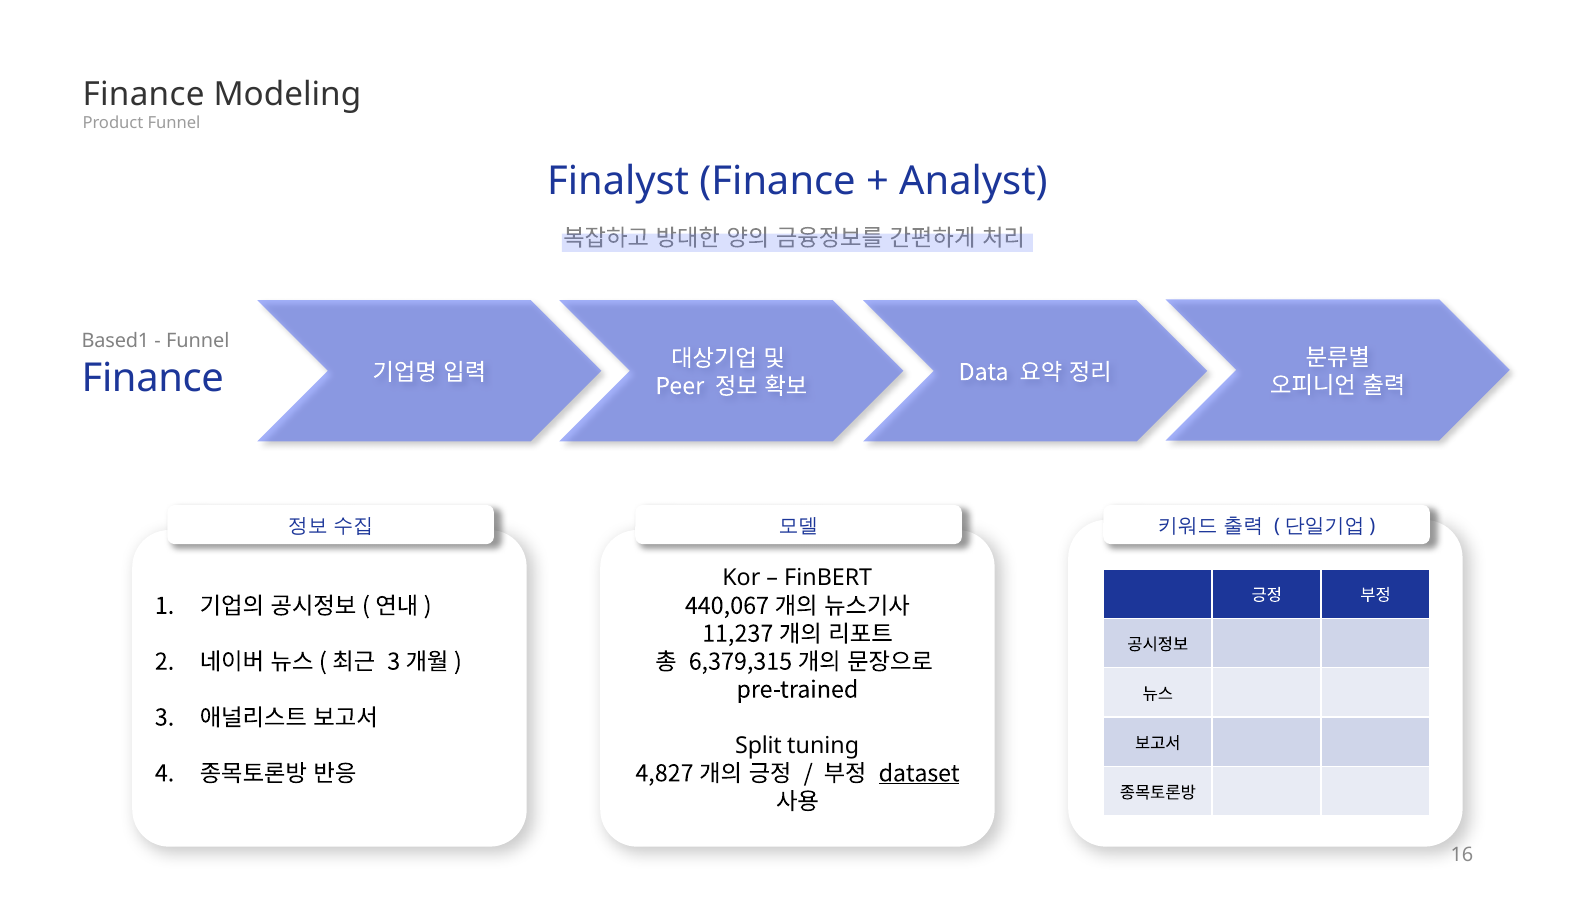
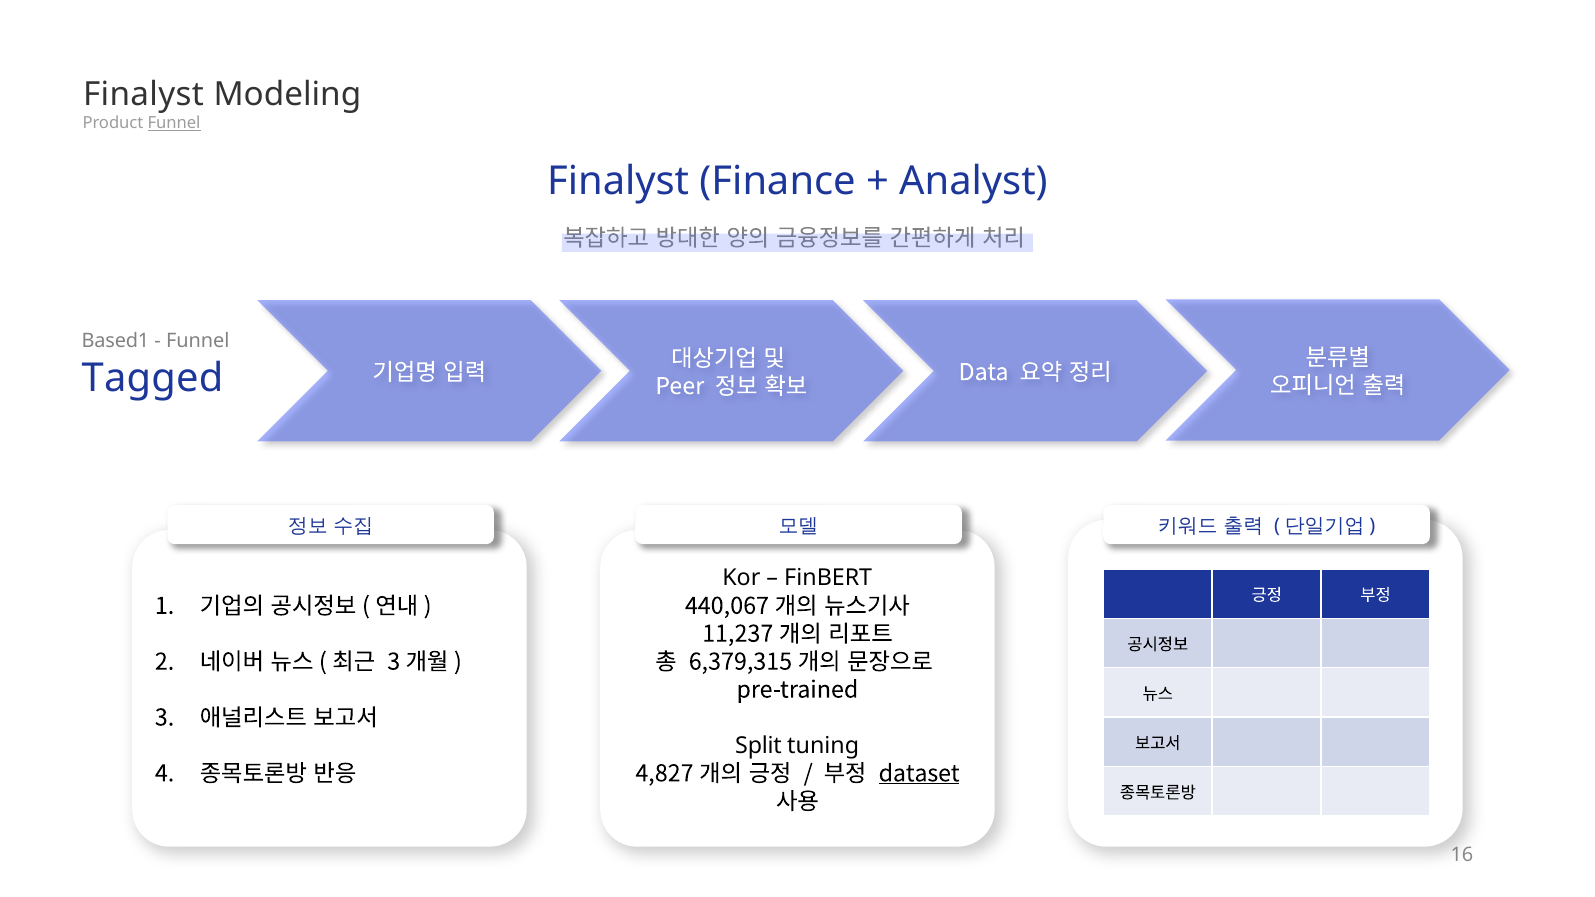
Finance at (144, 94): Finance -> Finalyst
Funnel at (174, 123) underline: none -> present
Finance at (153, 378): Finance -> Tagged
